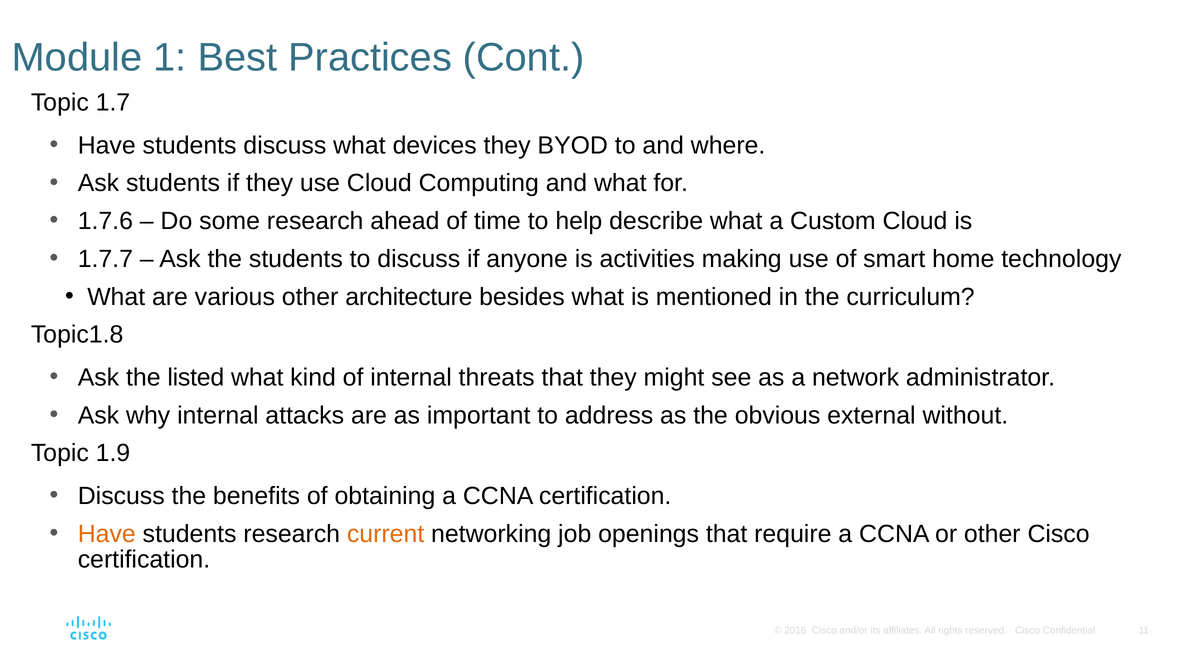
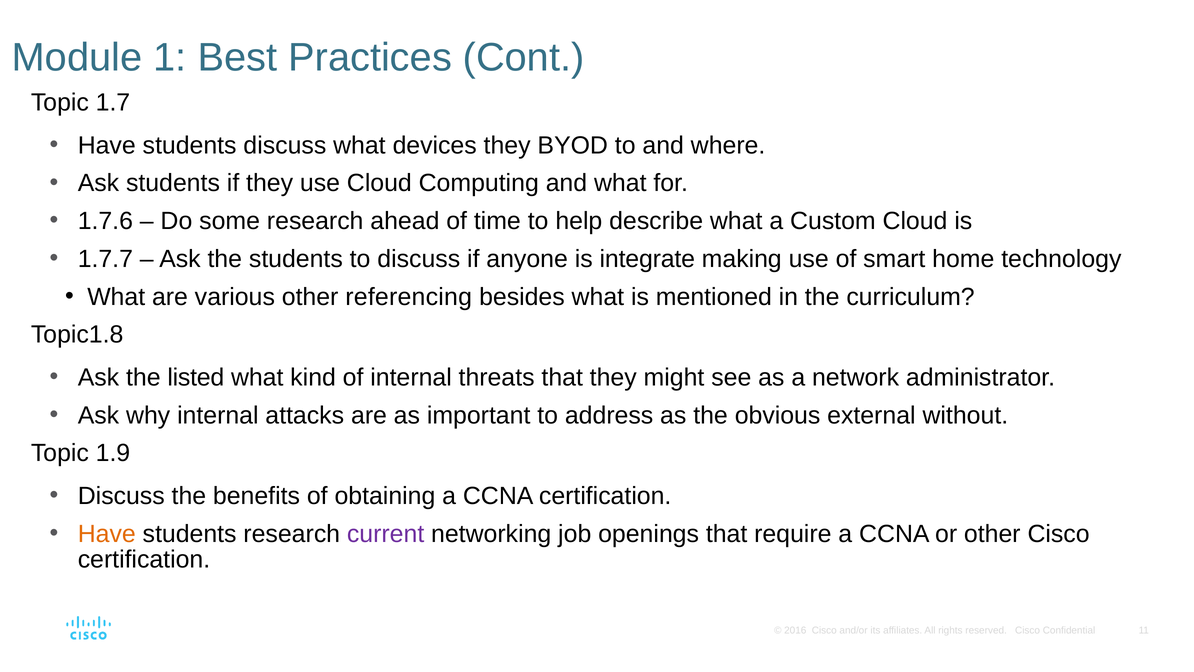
activities: activities -> integrate
architecture: architecture -> referencing
current colour: orange -> purple
